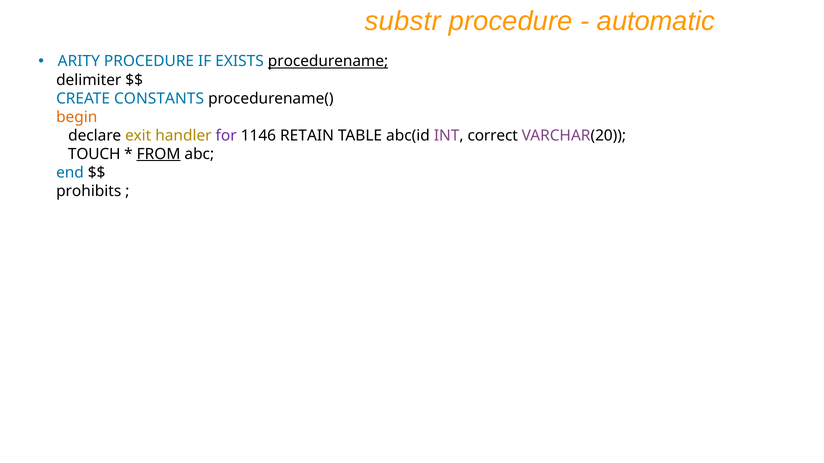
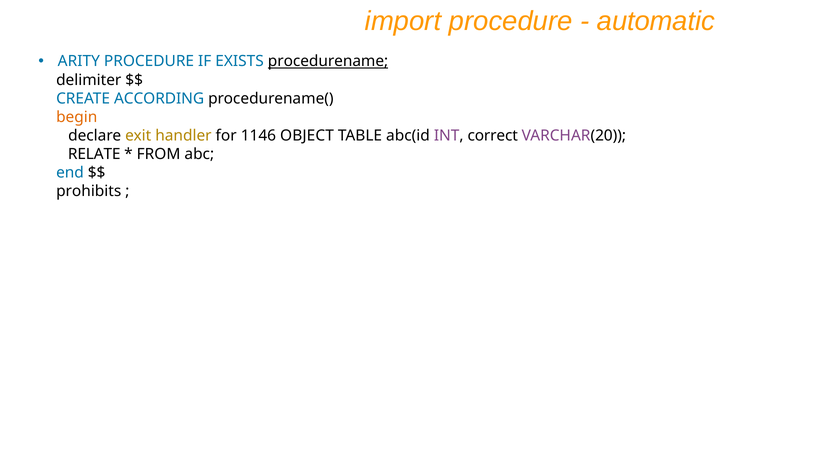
substr: substr -> import
CONSTANTS: CONSTANTS -> ACCORDING
for colour: purple -> black
RETAIN: RETAIN -> OBJECT
TOUCH: TOUCH -> RELATE
FROM underline: present -> none
